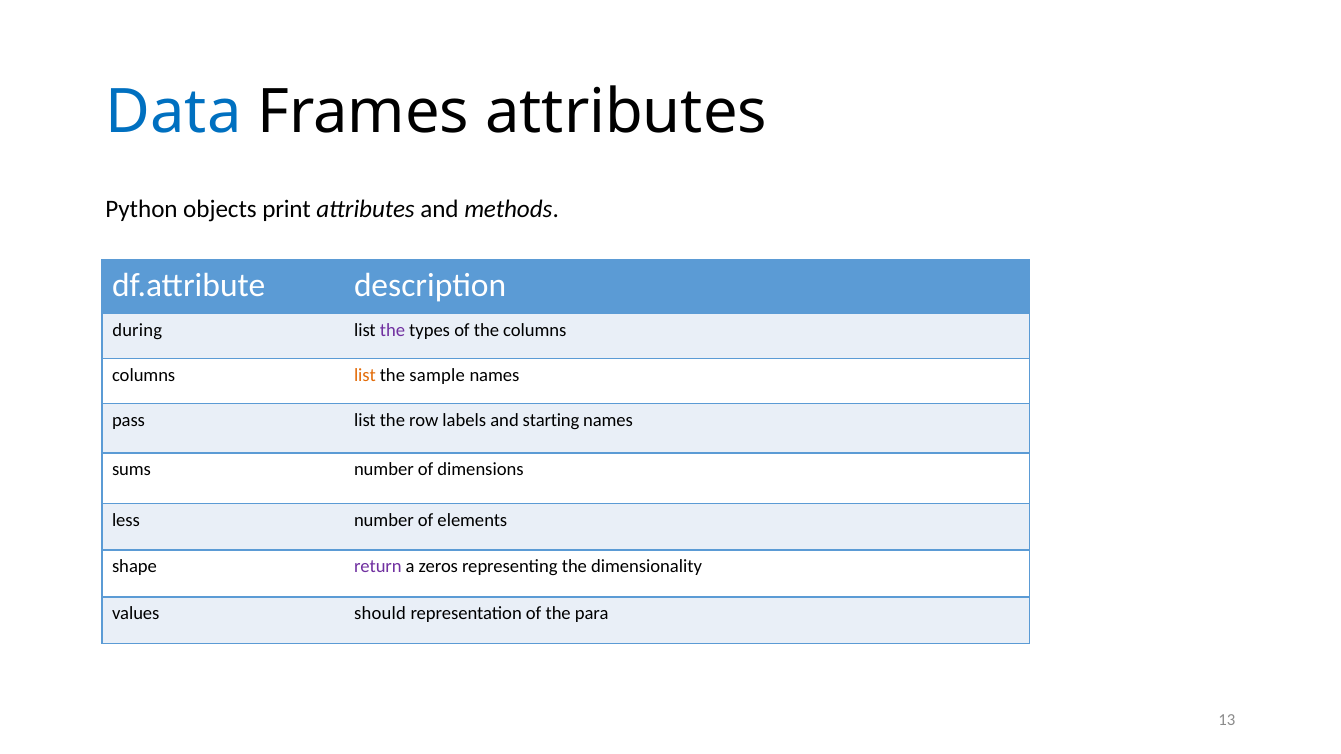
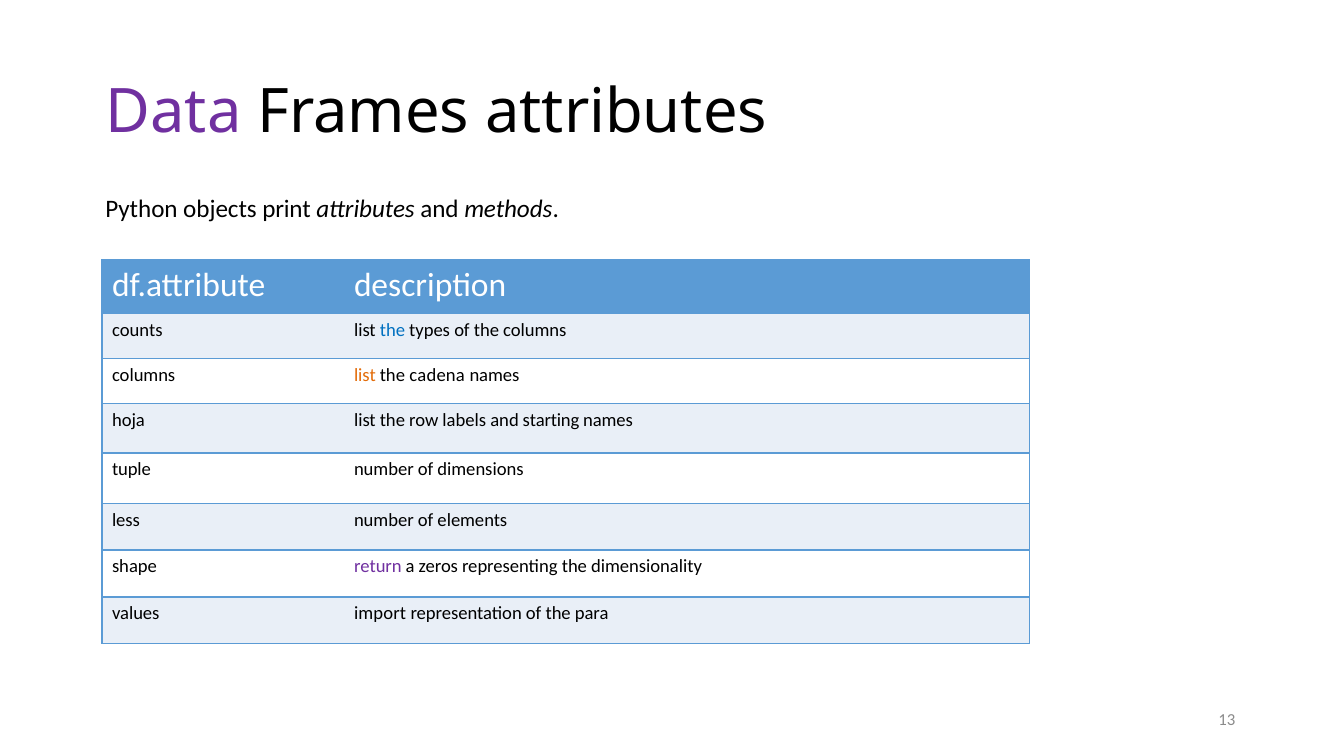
Data colour: blue -> purple
during: during -> counts
the at (393, 330) colour: purple -> blue
sample: sample -> cadena
pass: pass -> hoja
sums: sums -> tuple
should: should -> import
